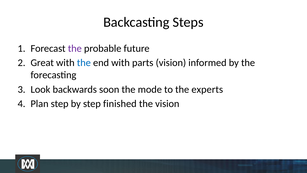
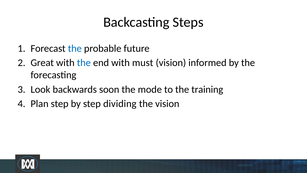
the at (75, 48) colour: purple -> blue
parts: parts -> must
experts: experts -> training
finished: finished -> dividing
